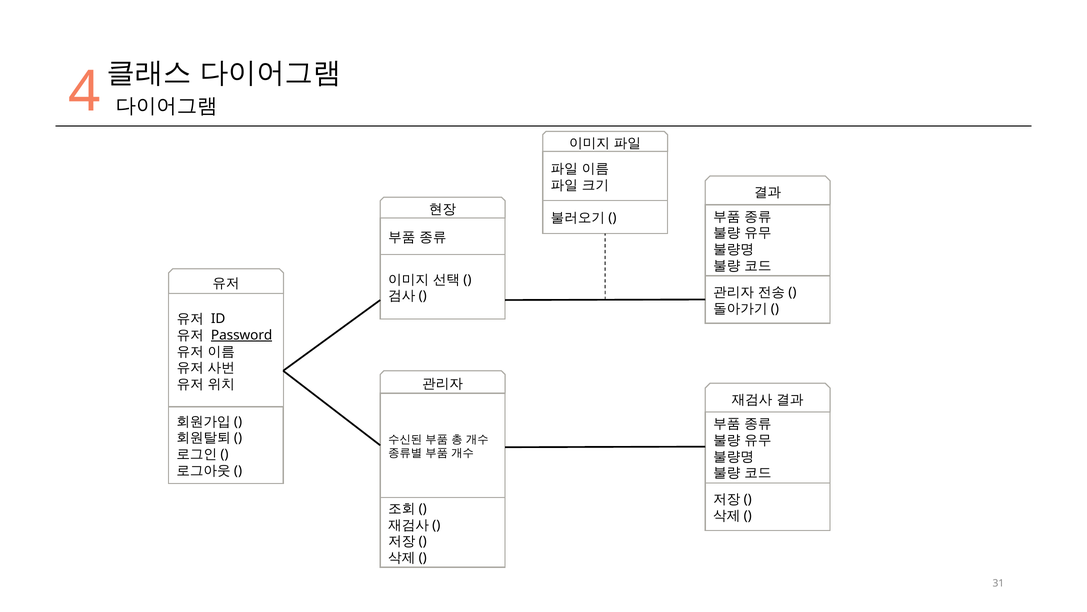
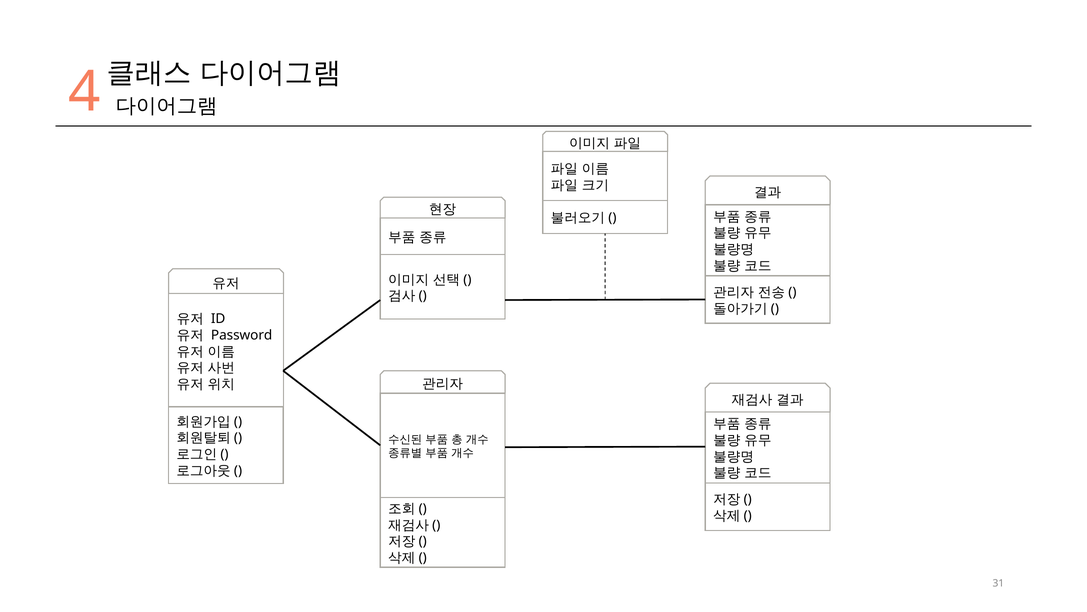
Password underline: present -> none
